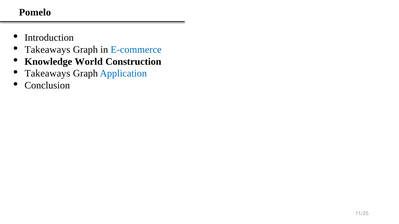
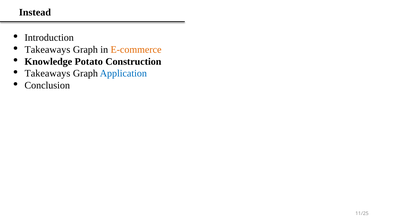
Pomelo: Pomelo -> Instead
E-commerce colour: blue -> orange
World: World -> Potato
